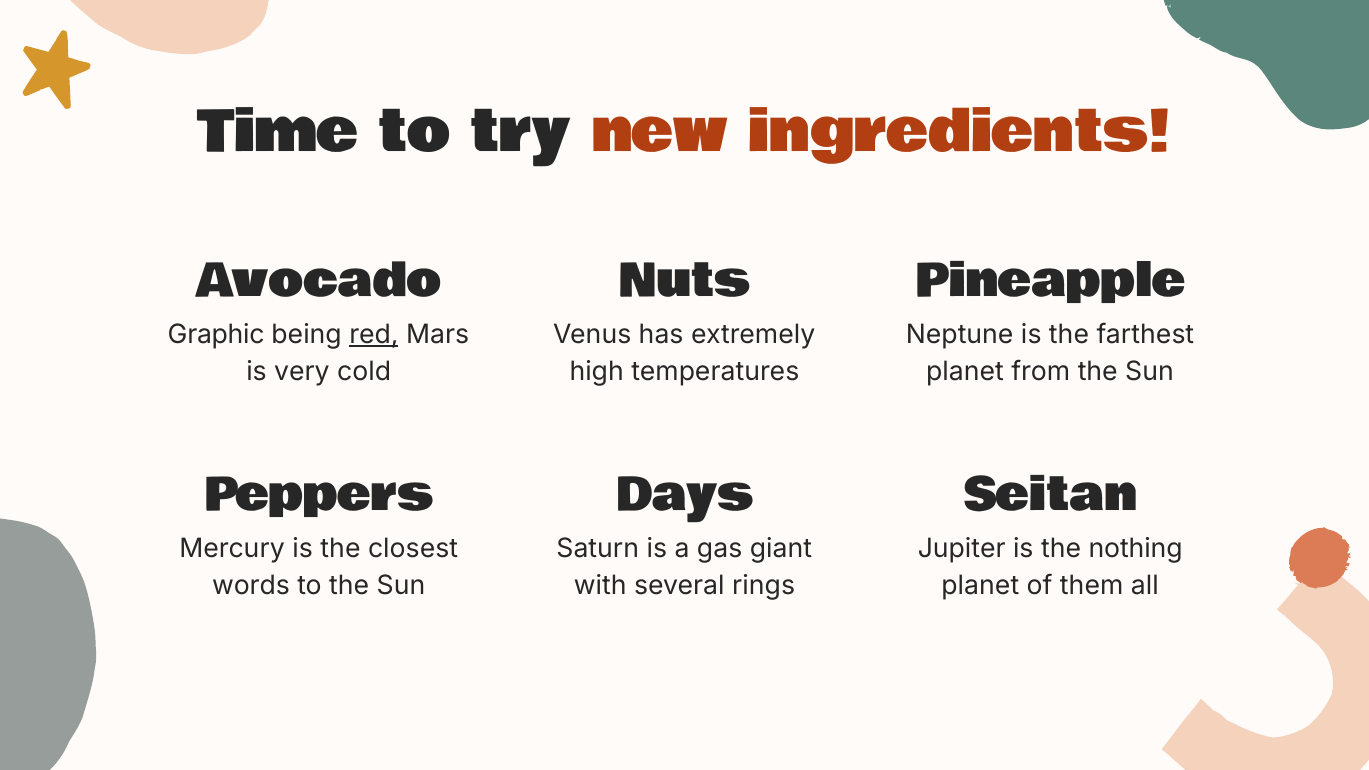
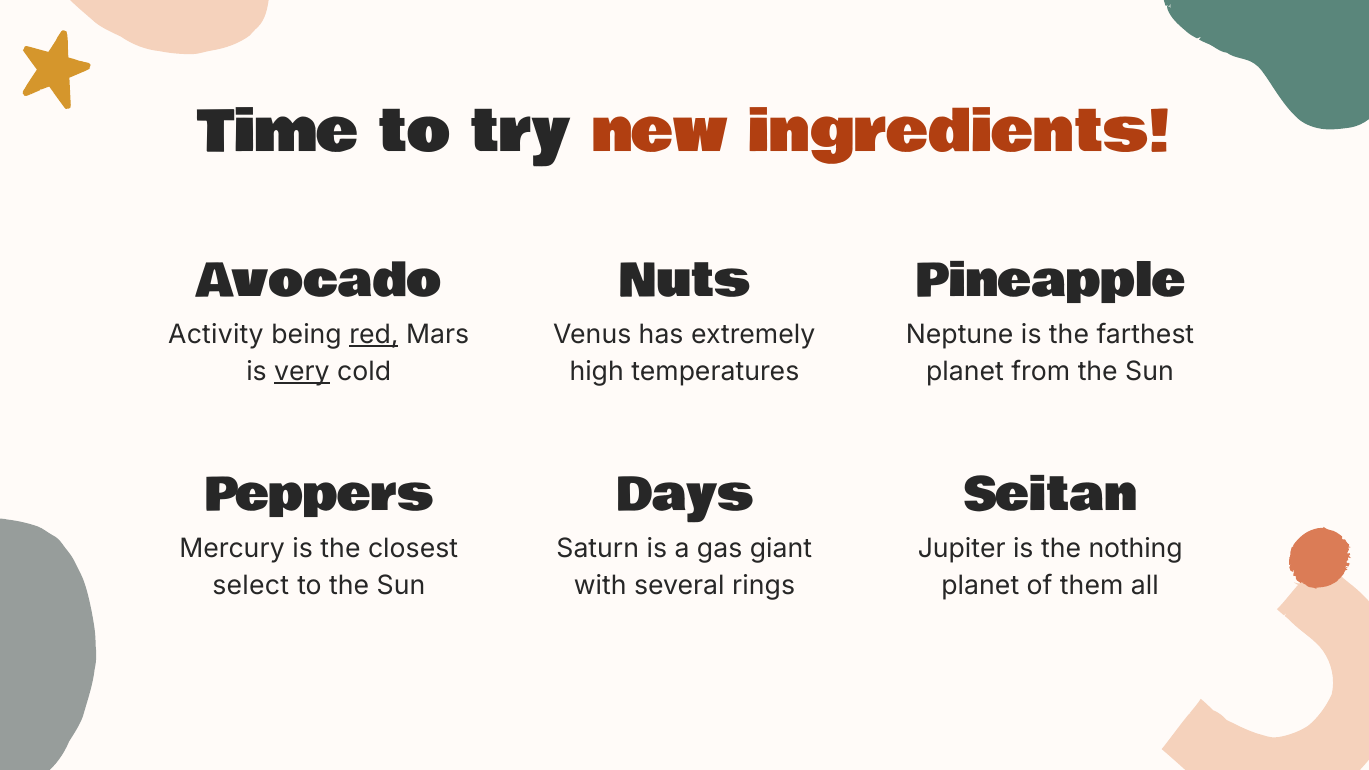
Graphic: Graphic -> Activity
very underline: none -> present
words: words -> select
